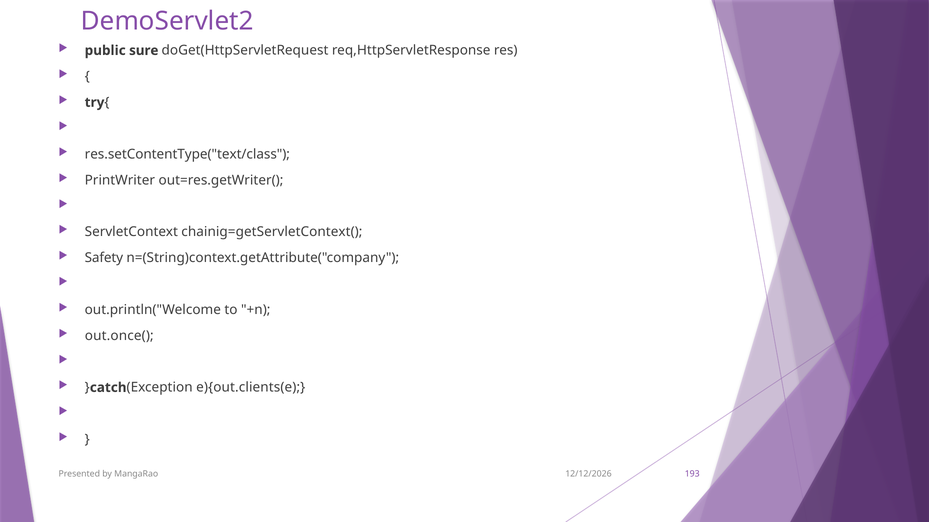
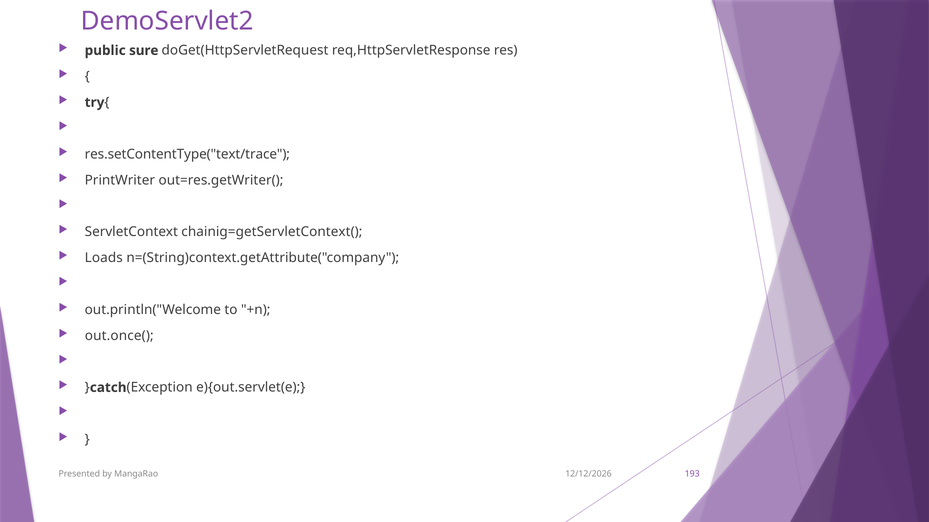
res.setContentType("text/class: res.setContentType("text/class -> res.setContentType("text/trace
Safety: Safety -> Loads
e){out.clients(e: e){out.clients(e -> e){out.servlet(e
